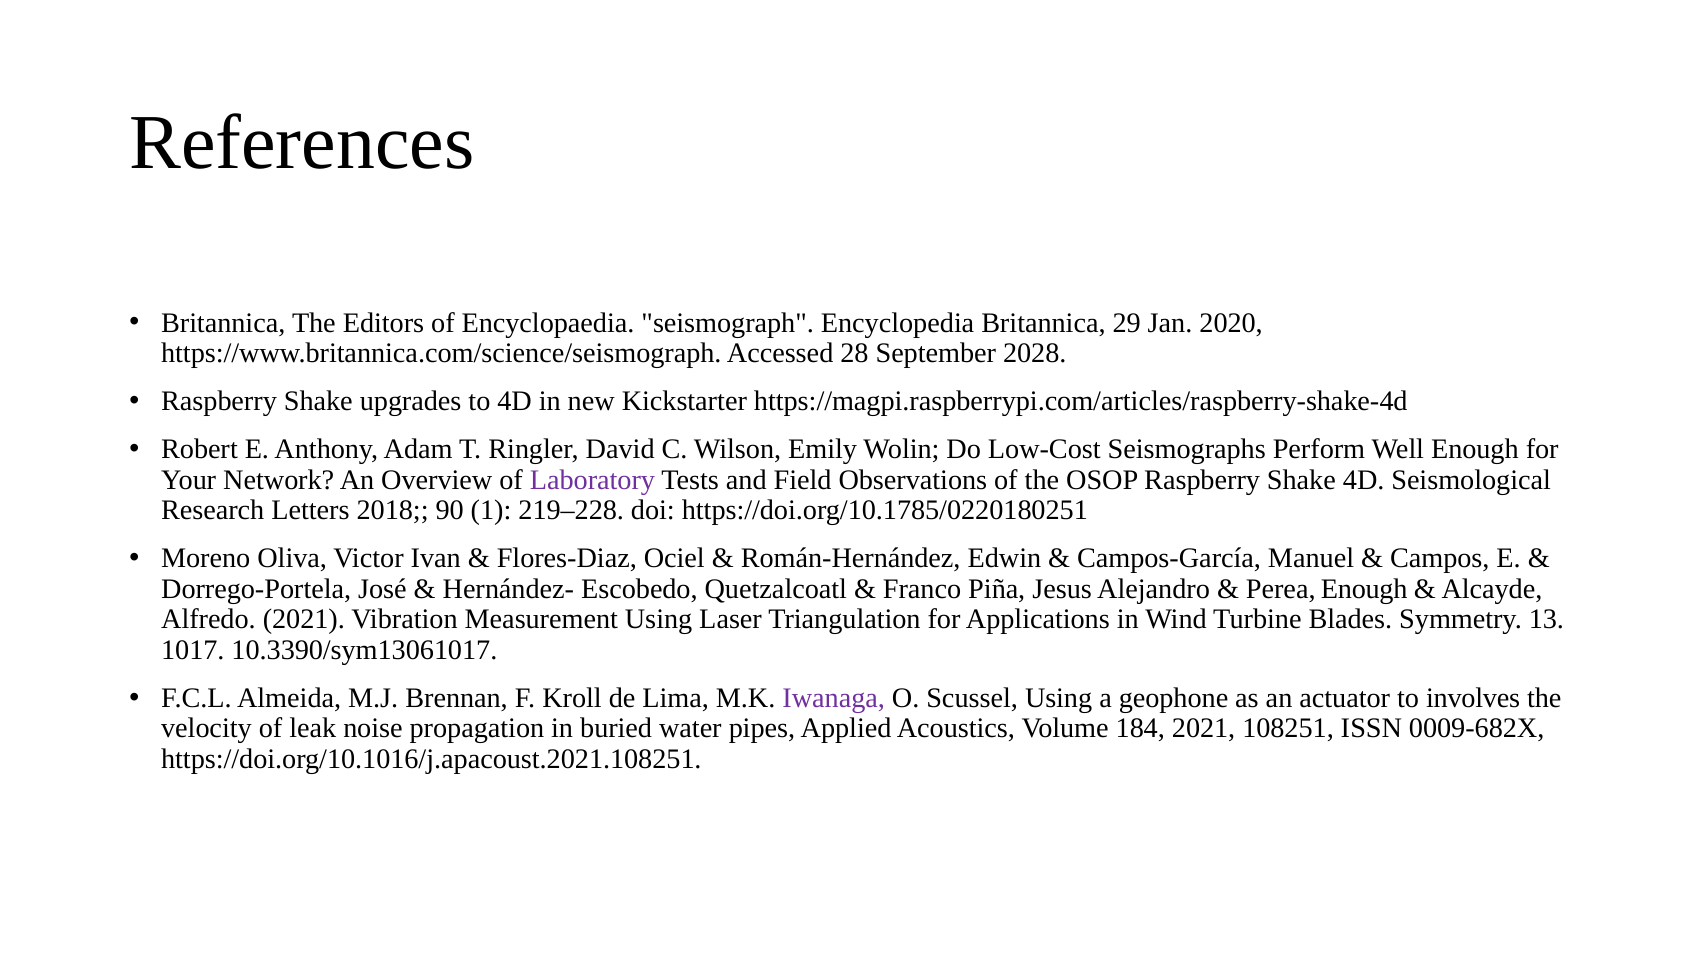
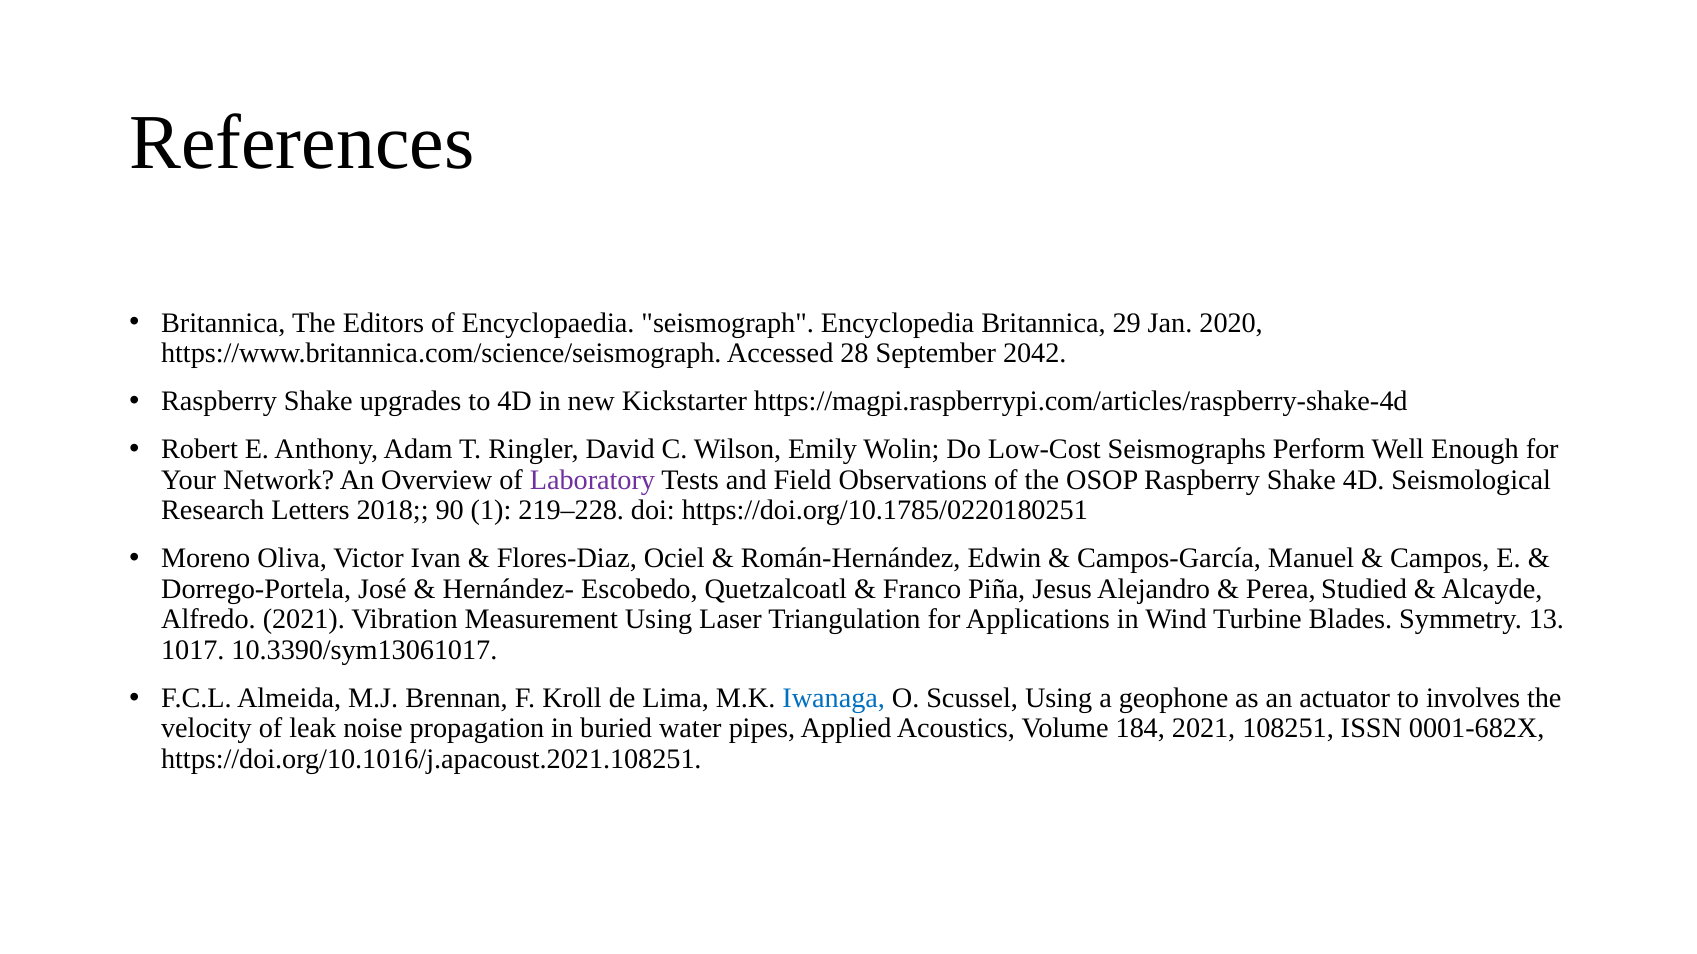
2028: 2028 -> 2042
Perea Enough: Enough -> Studied
Iwanaga colour: purple -> blue
0009-682X: 0009-682X -> 0001-682X
